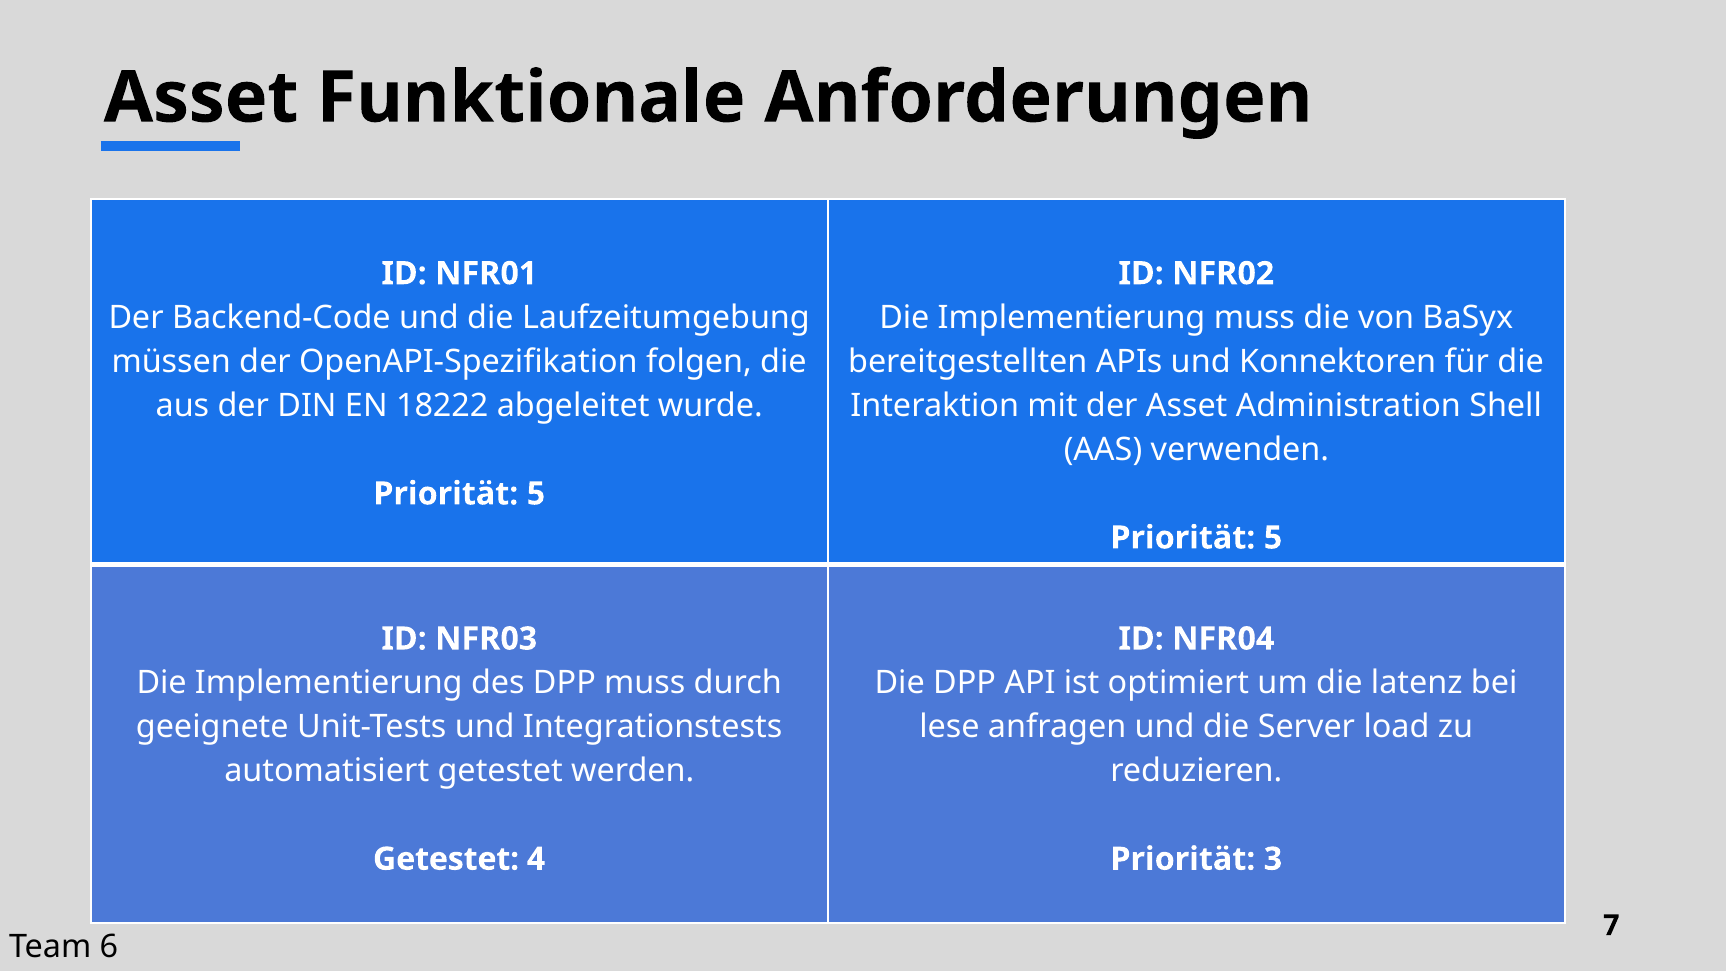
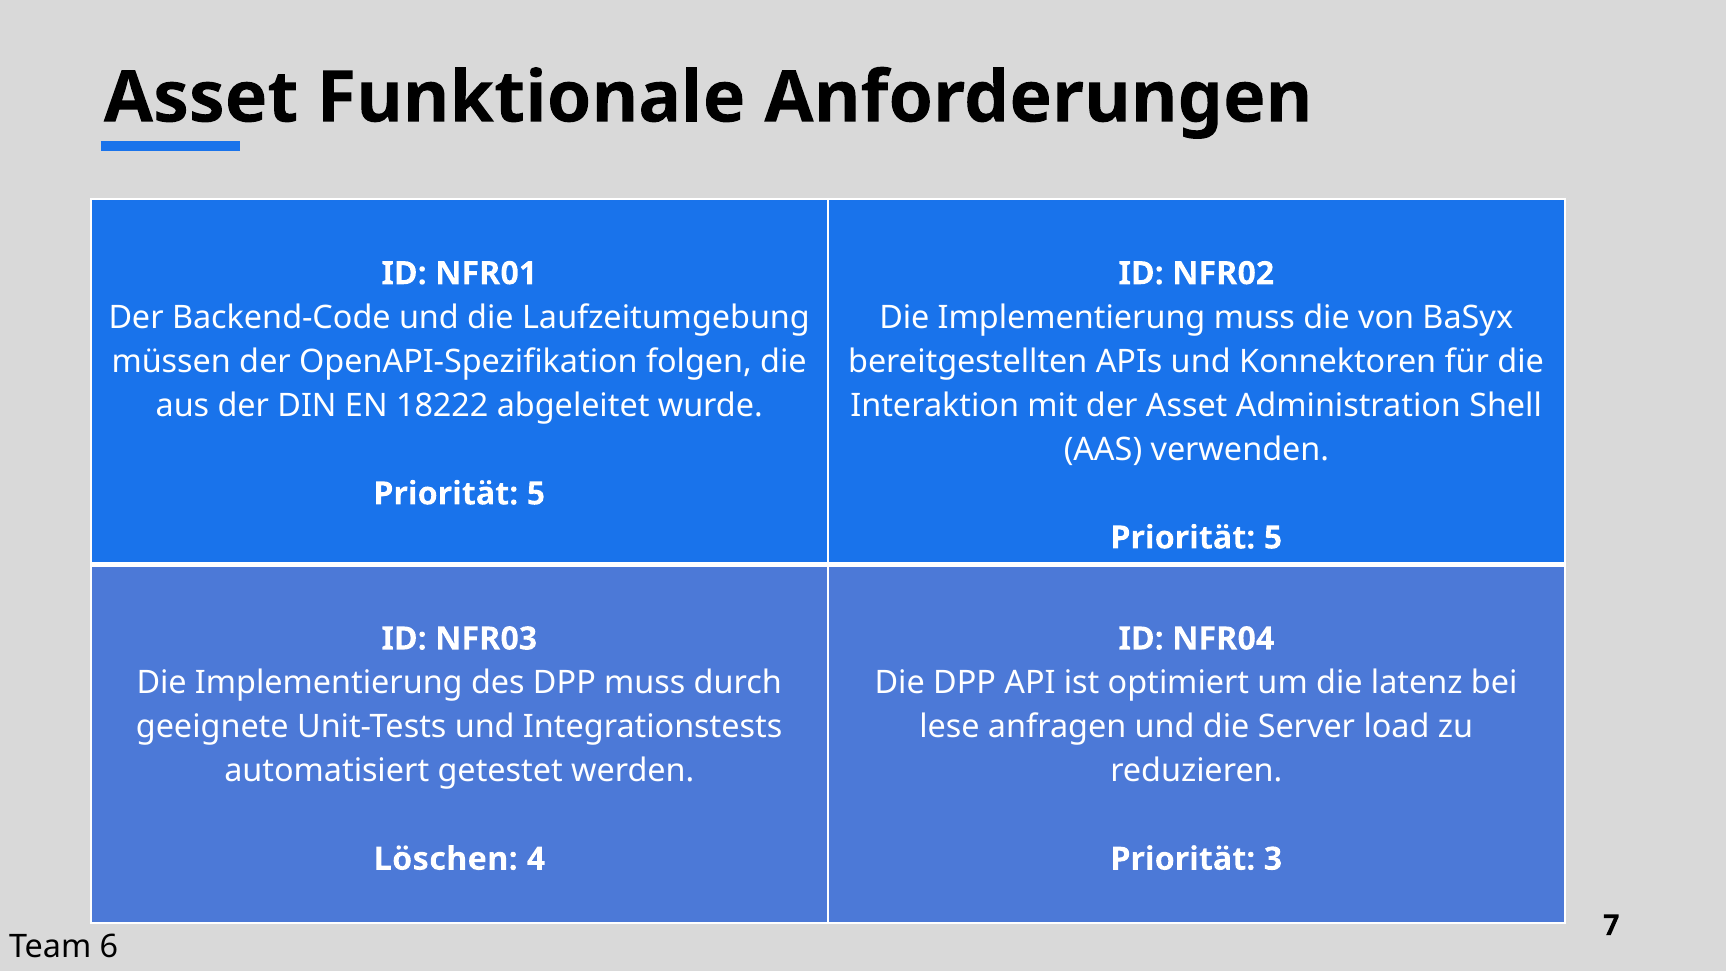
Getestet at (446, 859): Getestet -> Löschen
